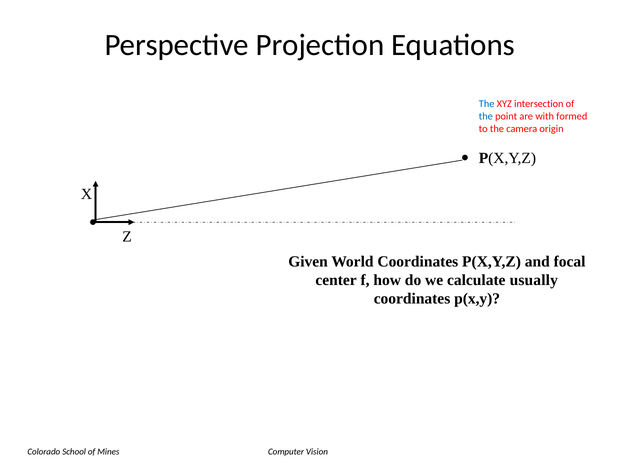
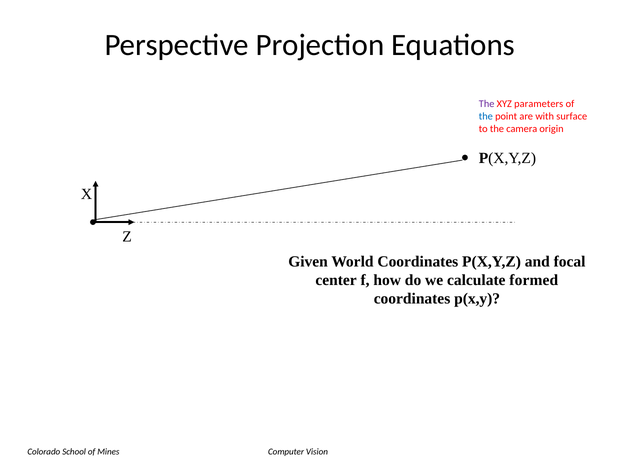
The at (487, 104) colour: blue -> purple
intersection: intersection -> parameters
formed: formed -> surface
usually: usually -> formed
